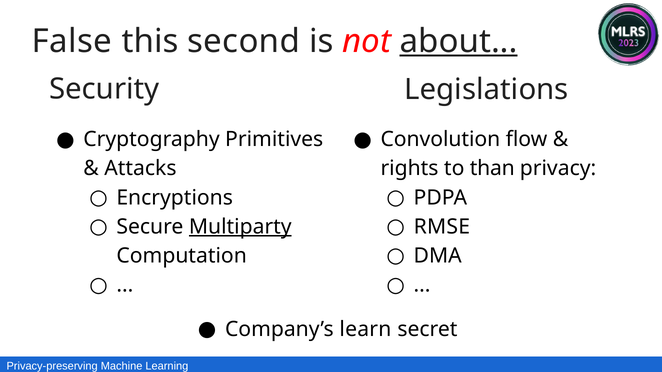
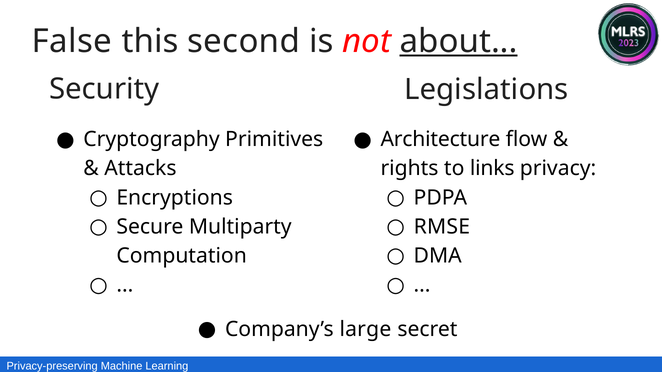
Convolution: Convolution -> Architecture
than: than -> links
Multiparty underline: present -> none
learn: learn -> large
